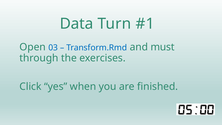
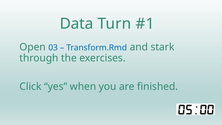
must: must -> stark
